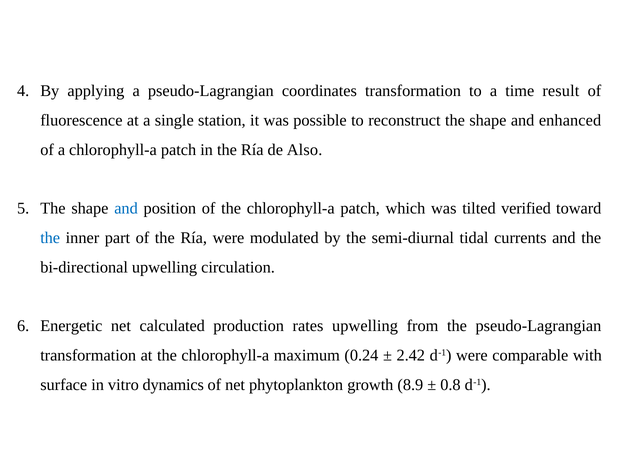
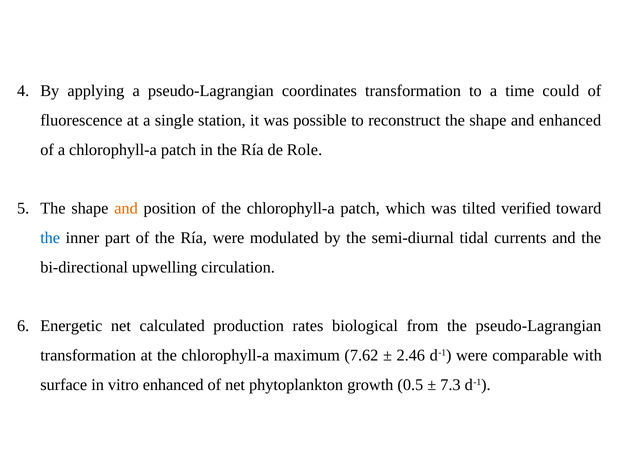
result: result -> could
Also: Also -> Role
and at (126, 209) colour: blue -> orange
rates upwelling: upwelling -> biological
0.24: 0.24 -> 7.62
2.42: 2.42 -> 2.46
vitro dynamics: dynamics -> enhanced
8.9: 8.9 -> 0.5
0.8: 0.8 -> 7.3
